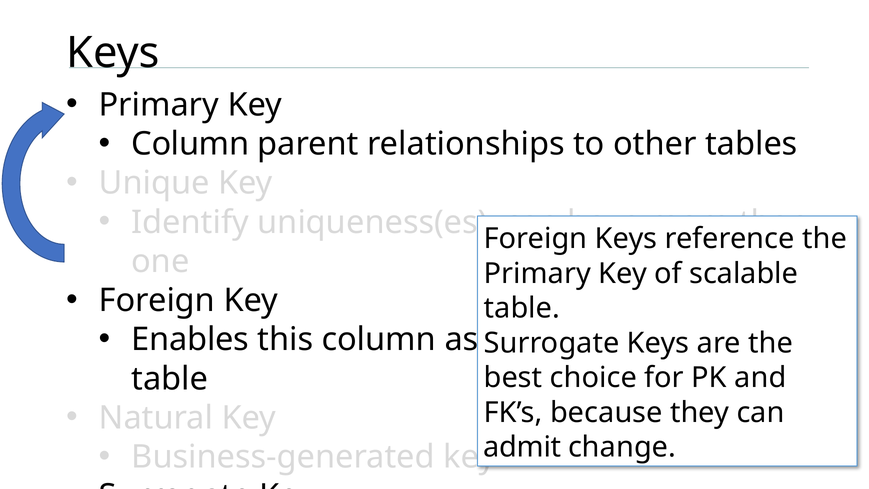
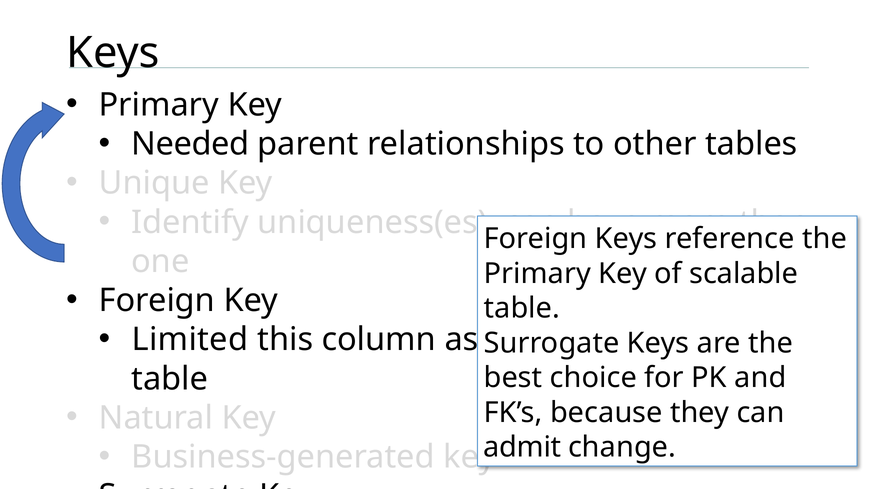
Column at (190, 144): Column -> Needed
Enables: Enables -> Limited
